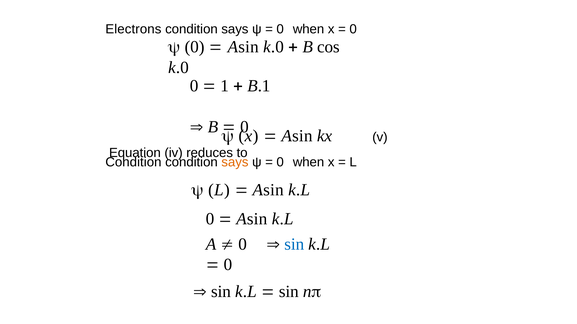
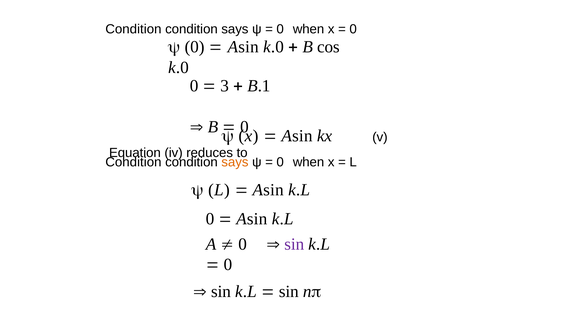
Electrons at (133, 29): Electrons -> Condition
1: 1 -> 3
sin at (294, 244) colour: blue -> purple
